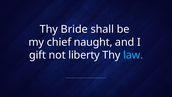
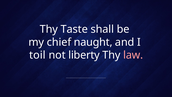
Bride: Bride -> Taste
gift: gift -> toil
law colour: light blue -> pink
